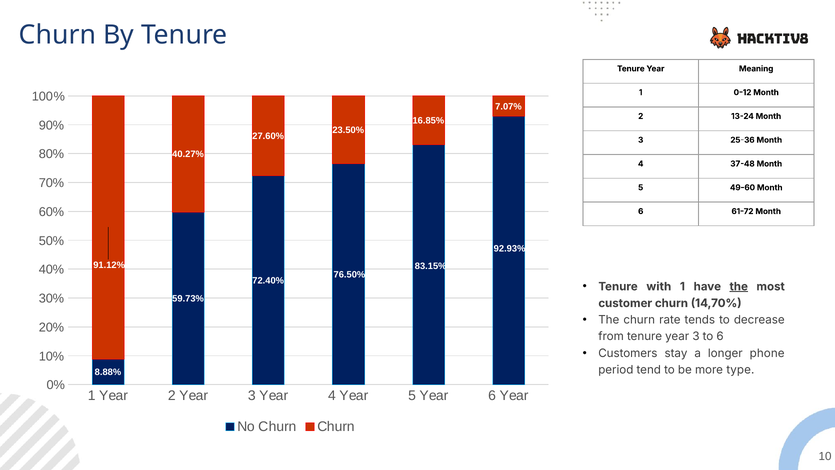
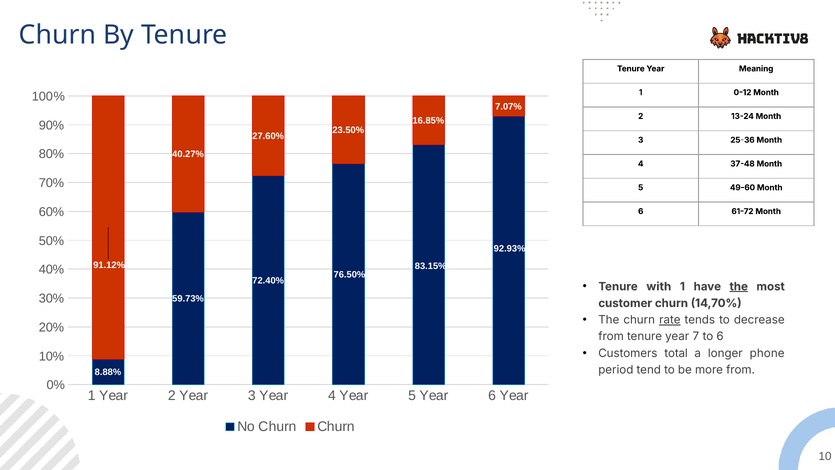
rate underline: none -> present
tenure year 3: 3 -> 7
stay: stay -> total
more type: type -> from
